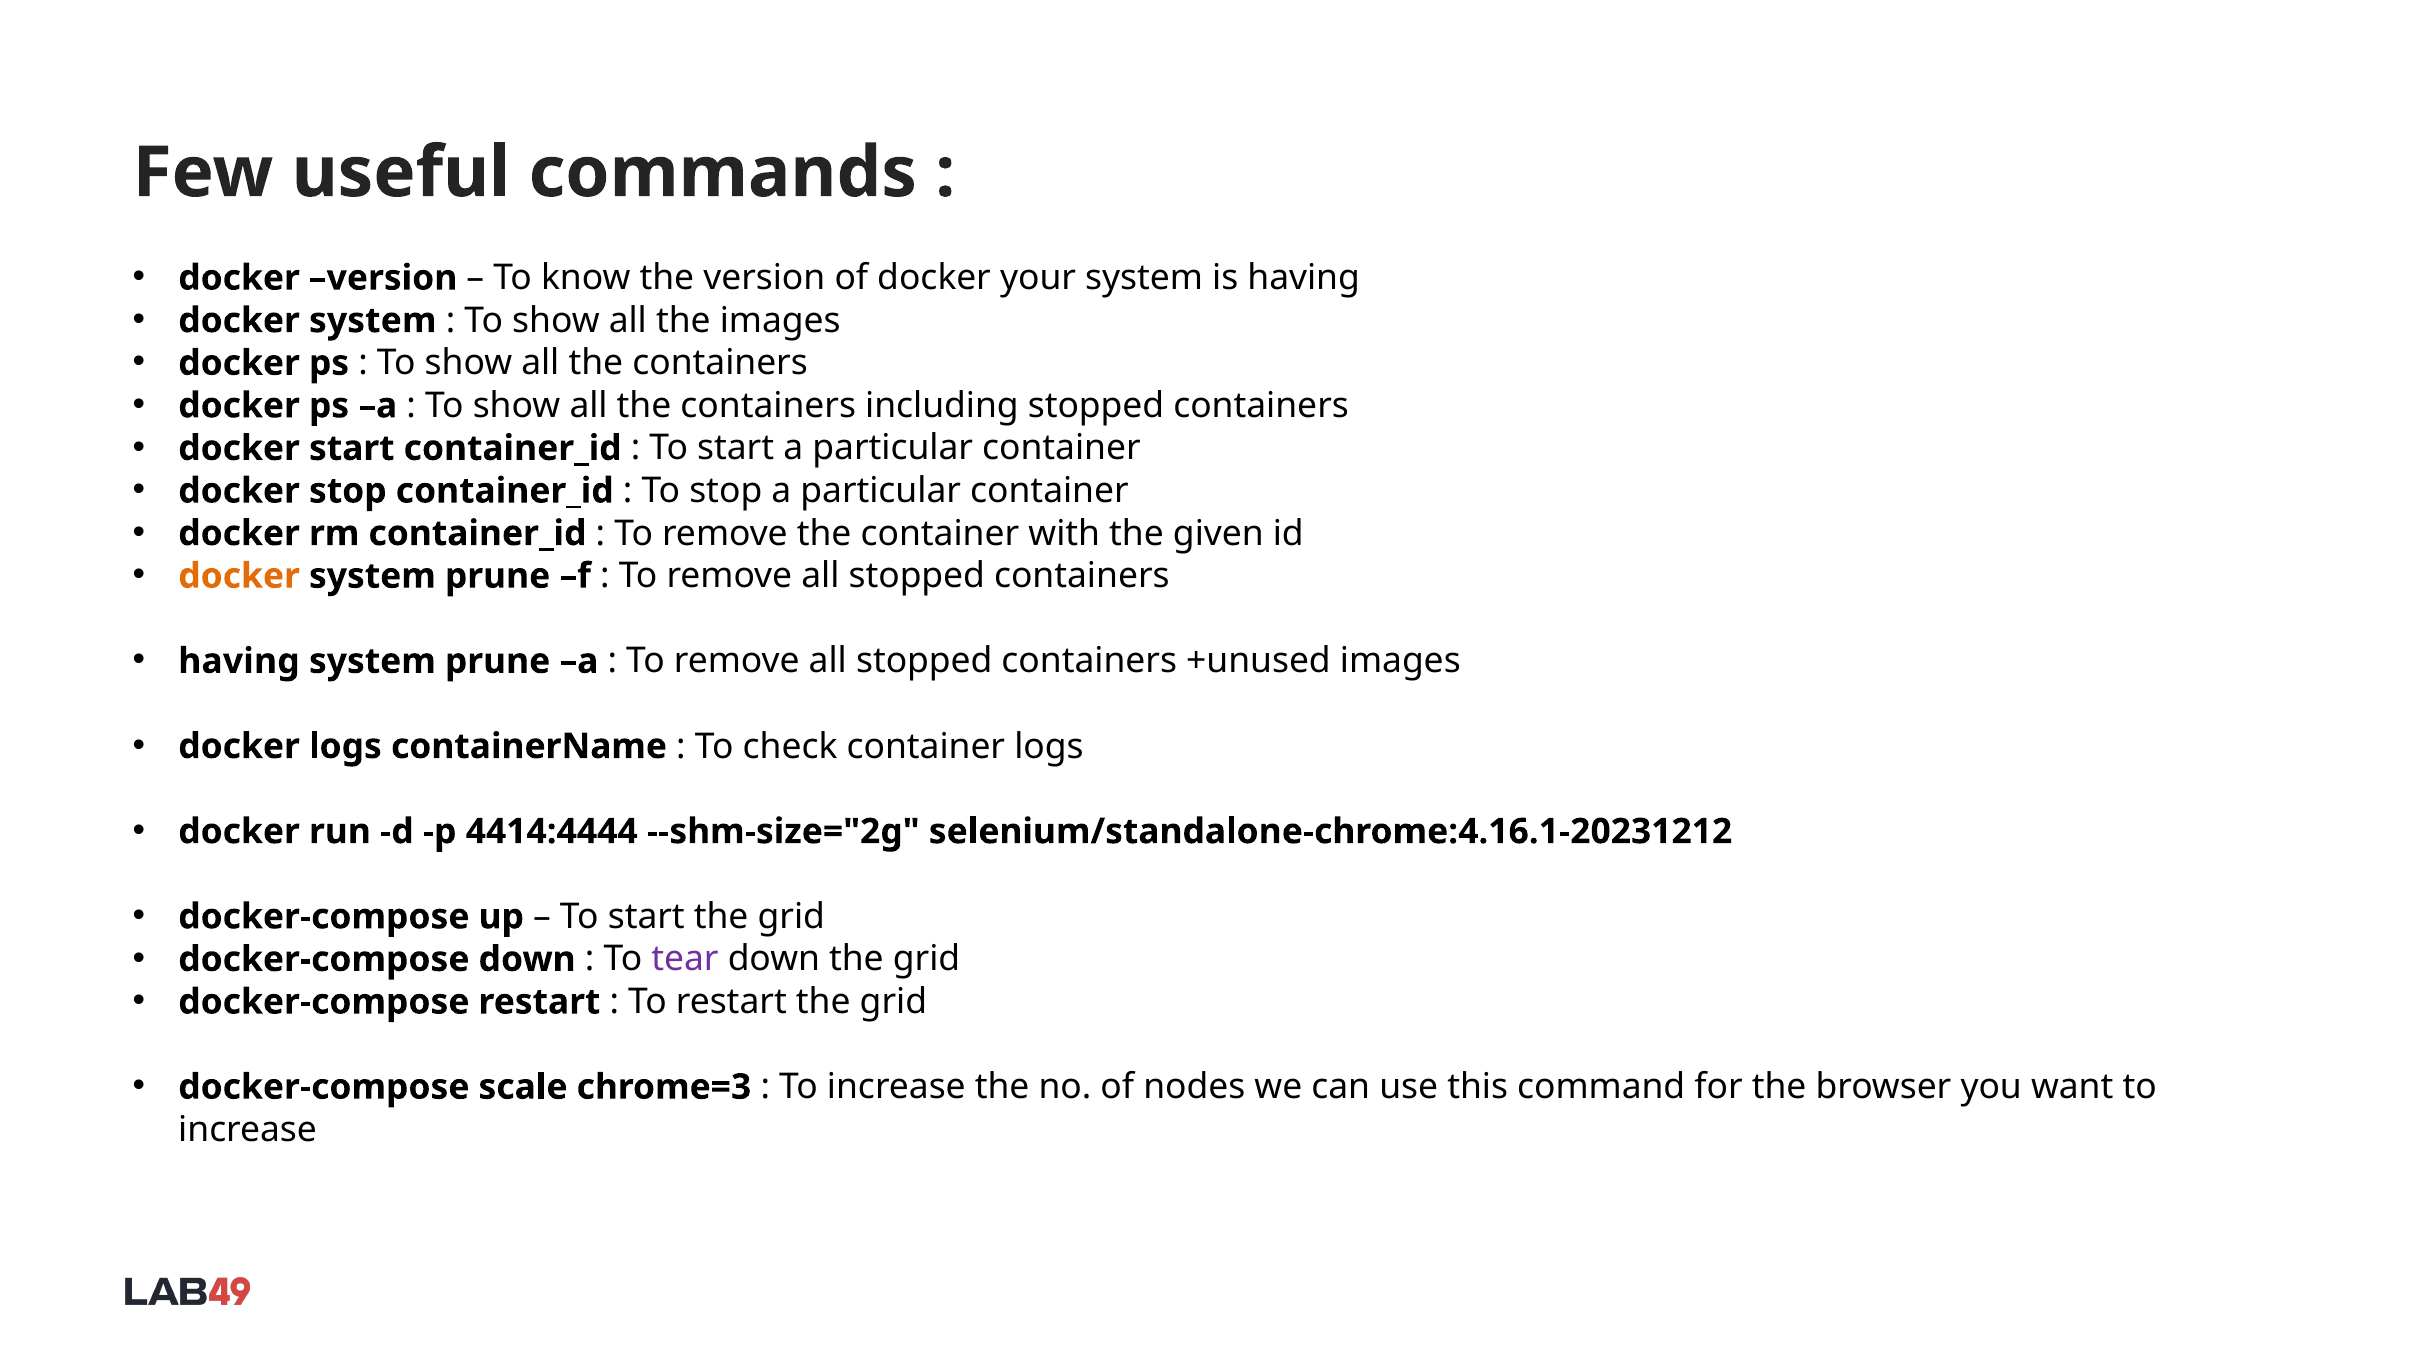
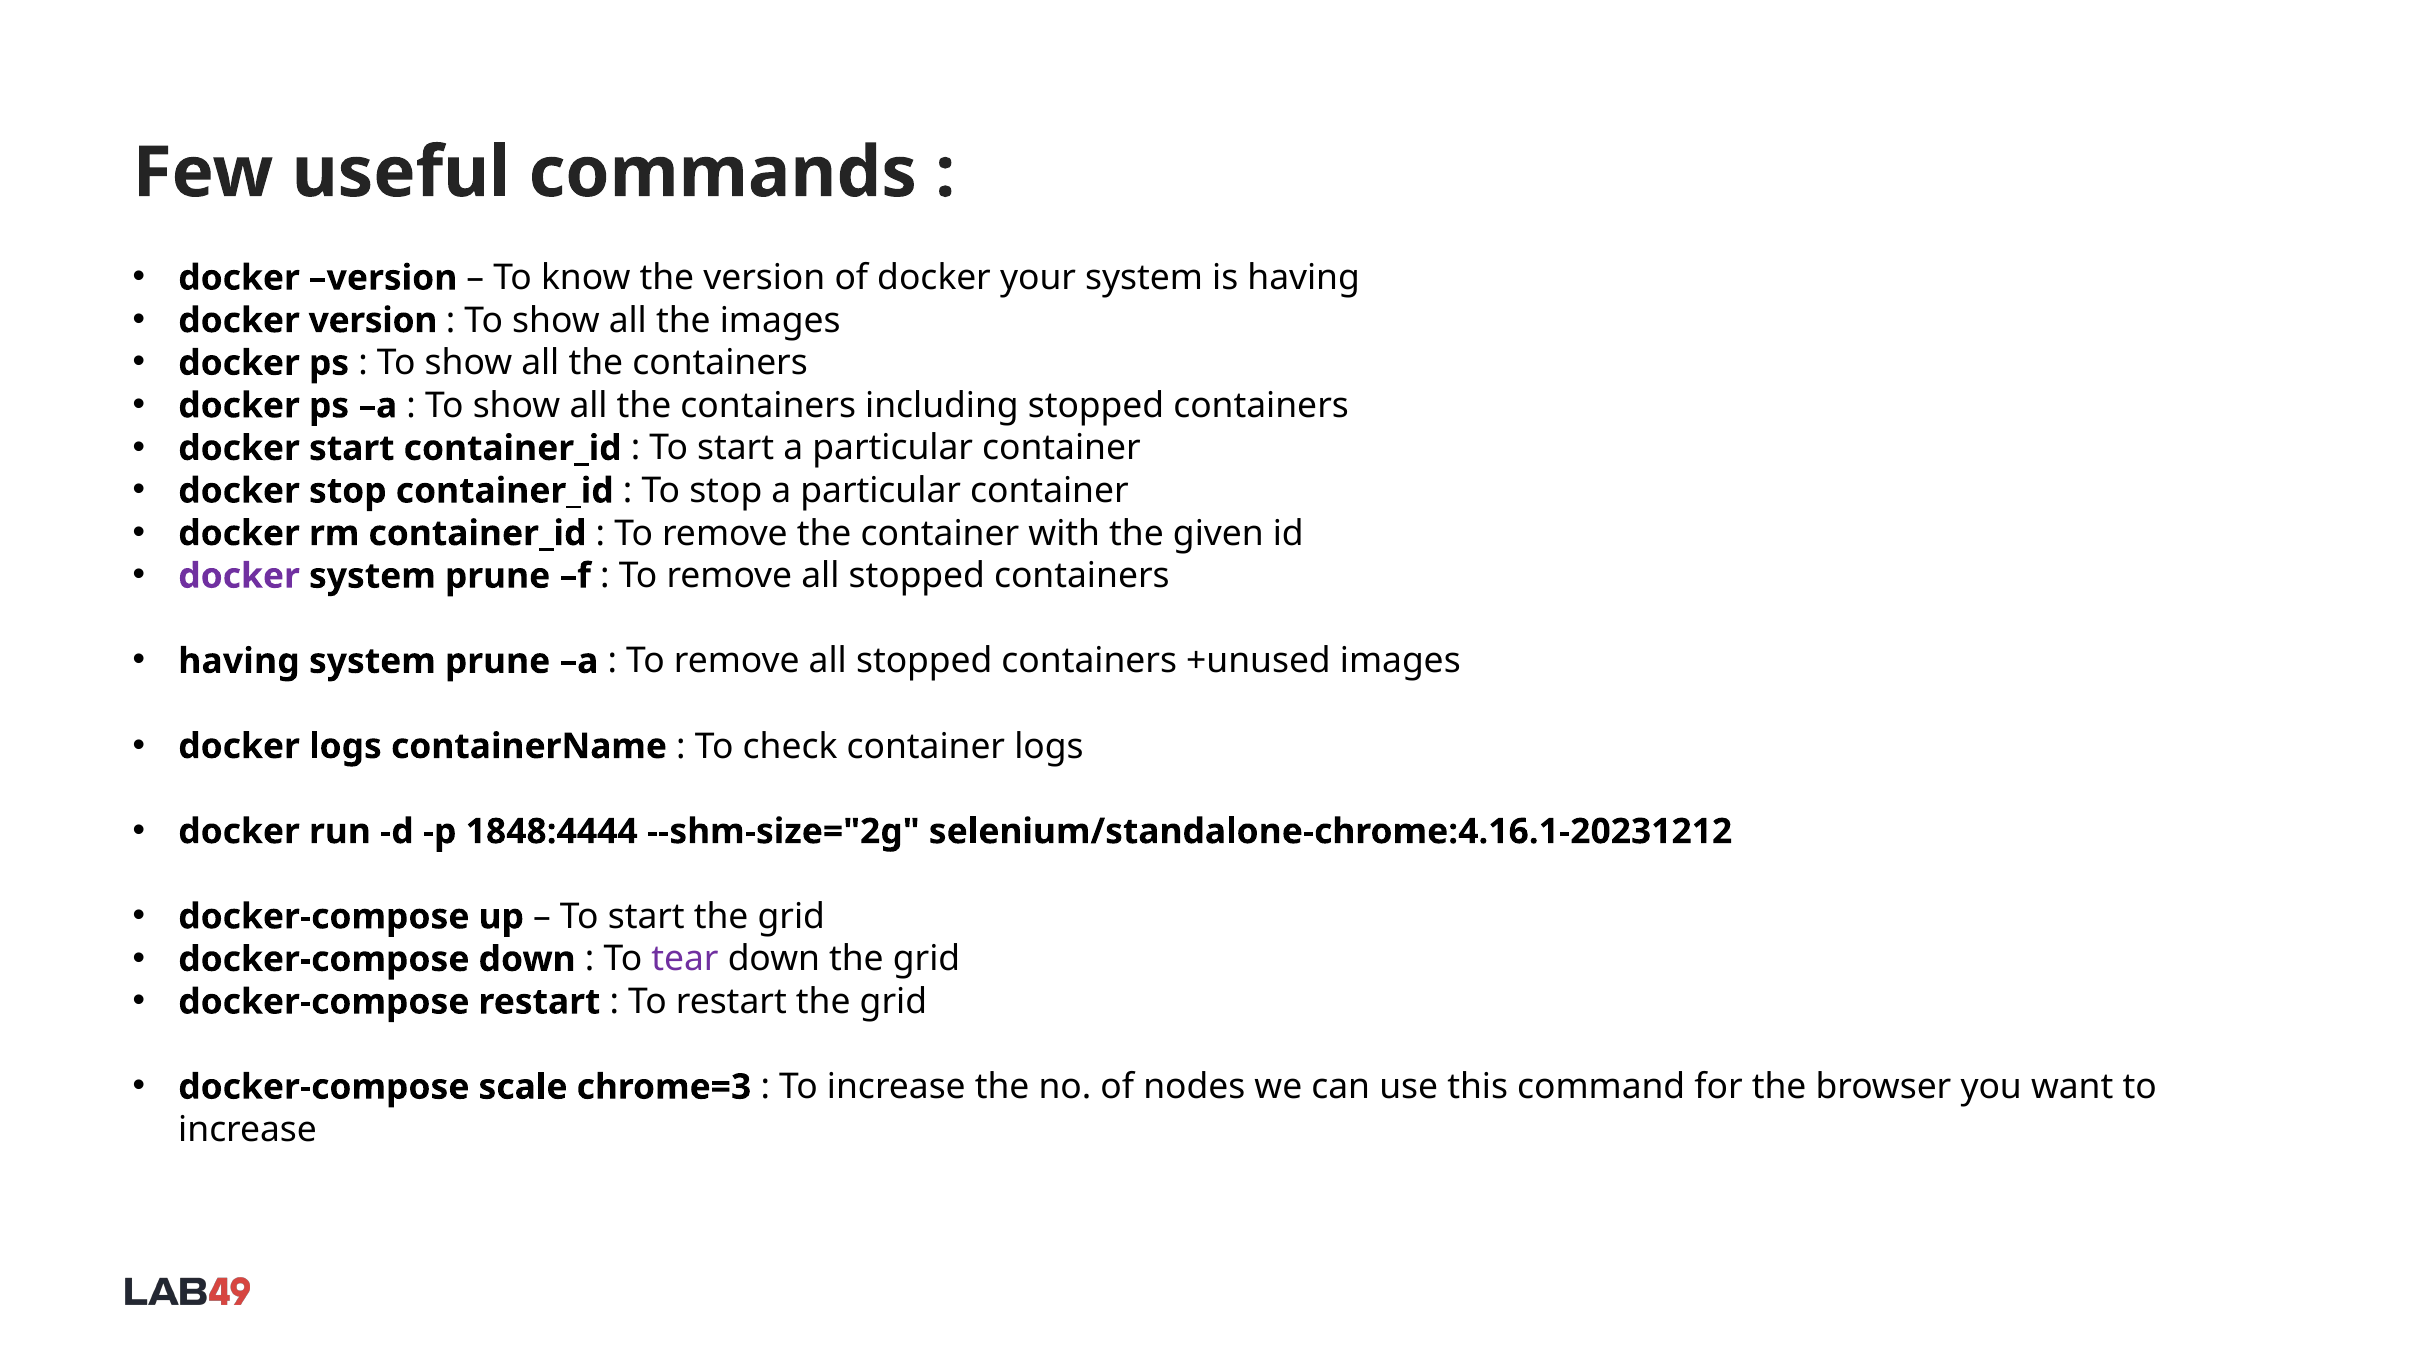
system at (373, 320): system -> version
docker at (239, 576) colour: orange -> purple
4414:4444: 4414:4444 -> 1848:4444
